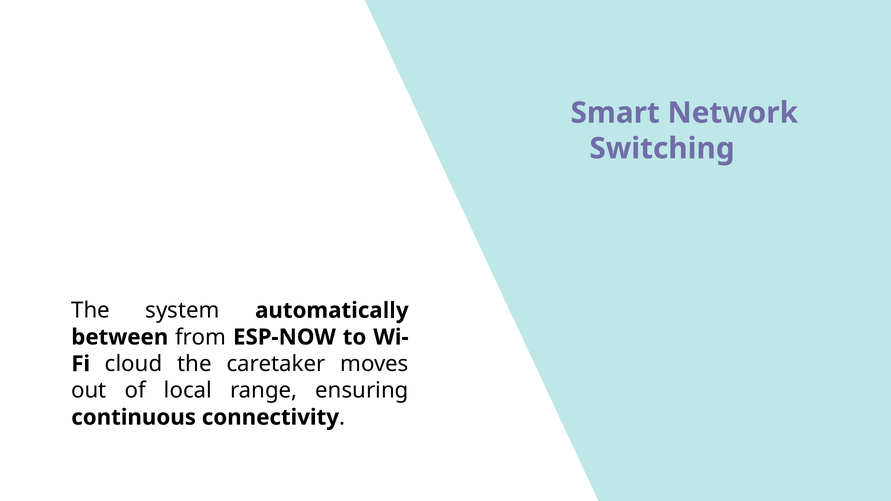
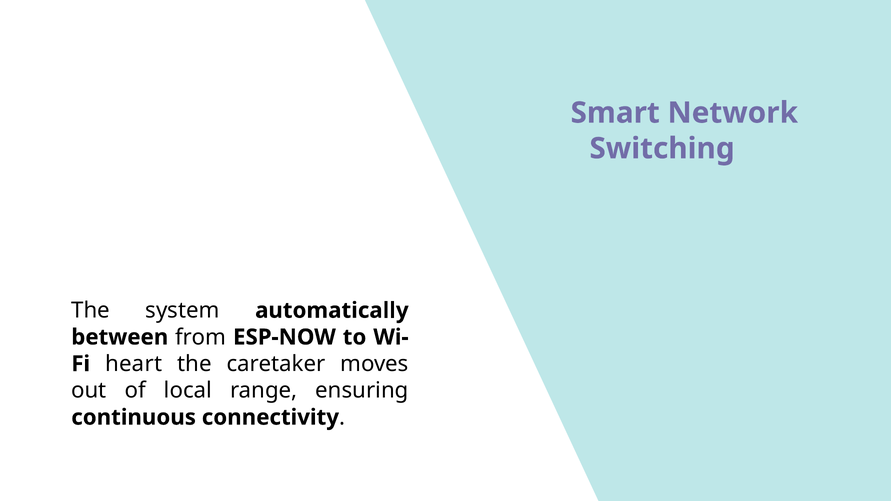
cloud: cloud -> heart
